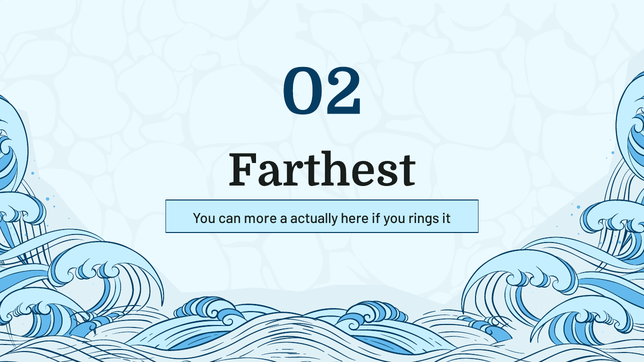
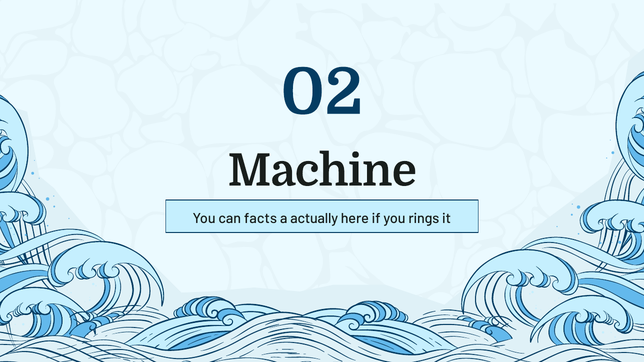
Farthest: Farthest -> Machine
more: more -> facts
